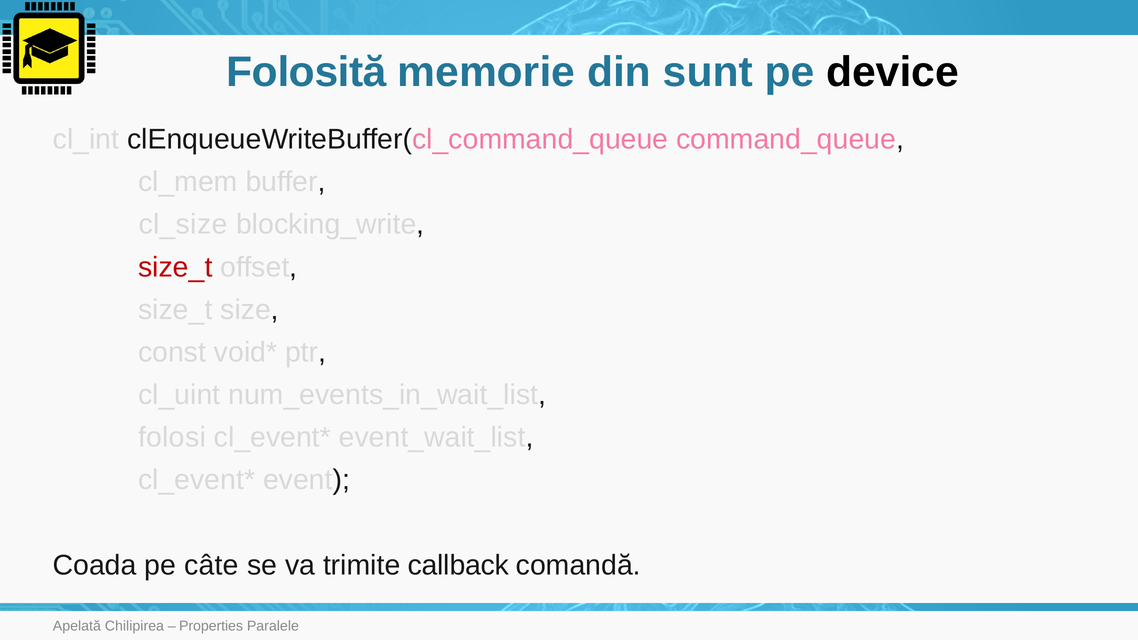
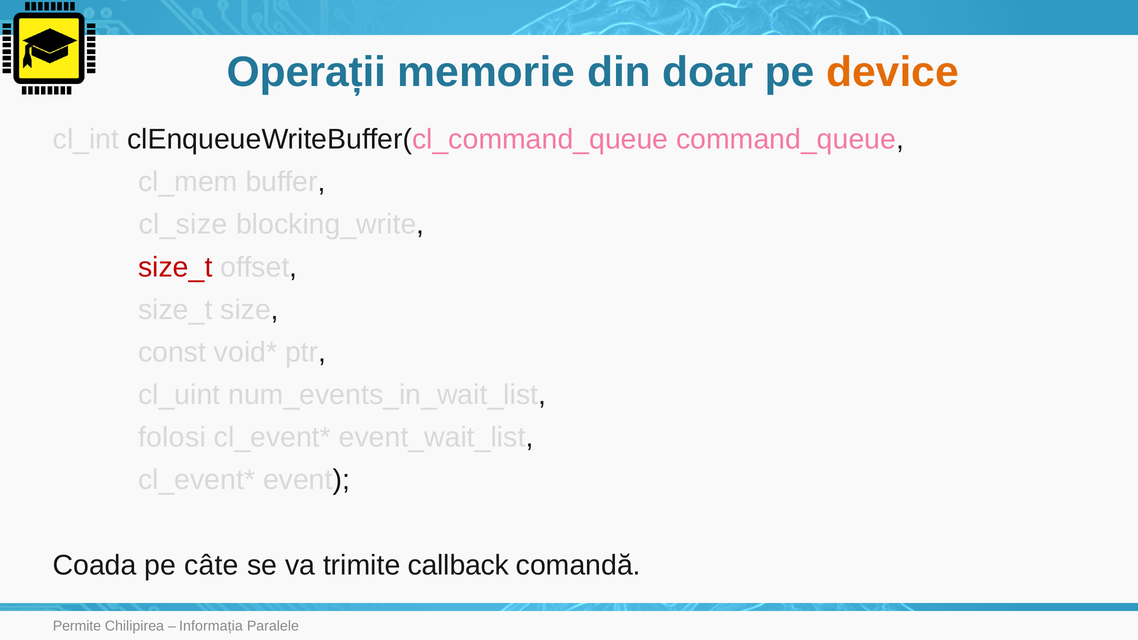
Folosită: Folosită -> Operații
sunt: sunt -> doar
device colour: black -> orange
Apelată: Apelată -> Permite
Properties: Properties -> Informația
